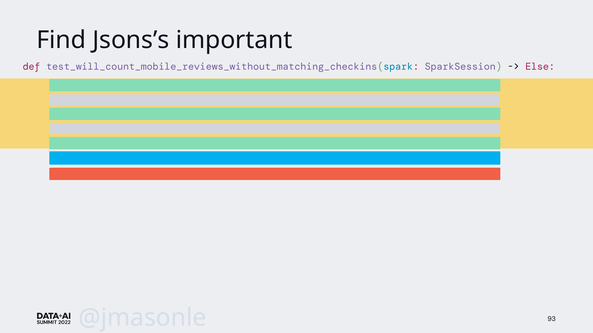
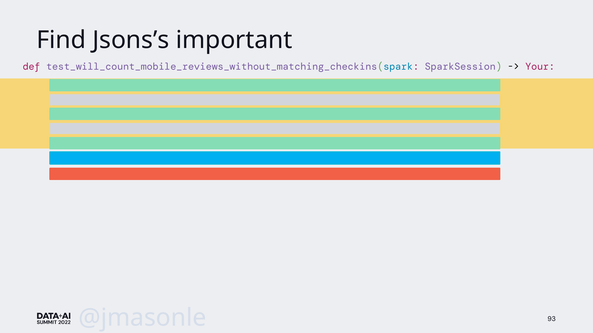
Else: Else -> Your
